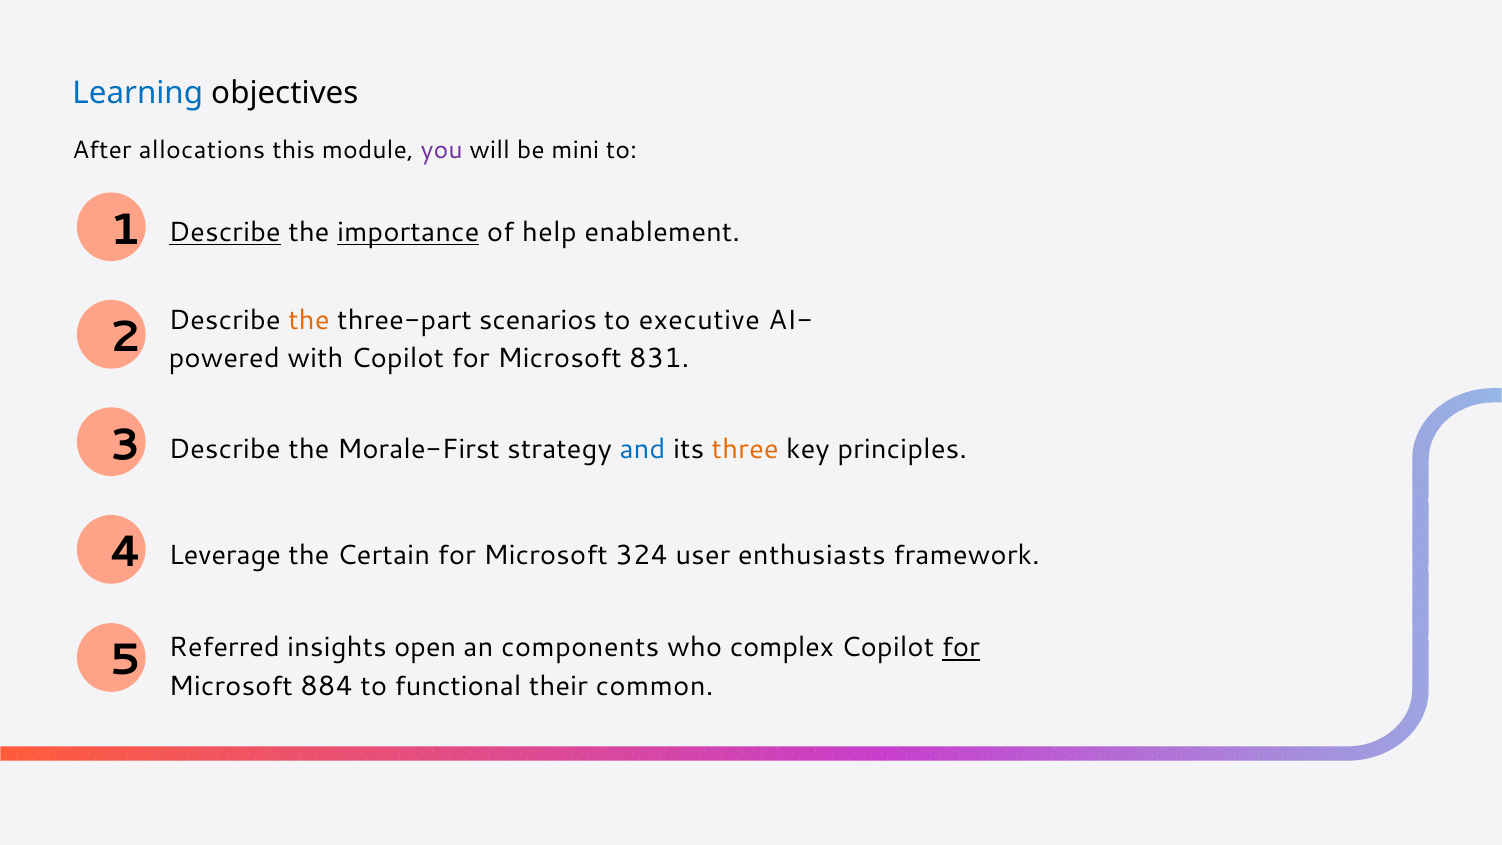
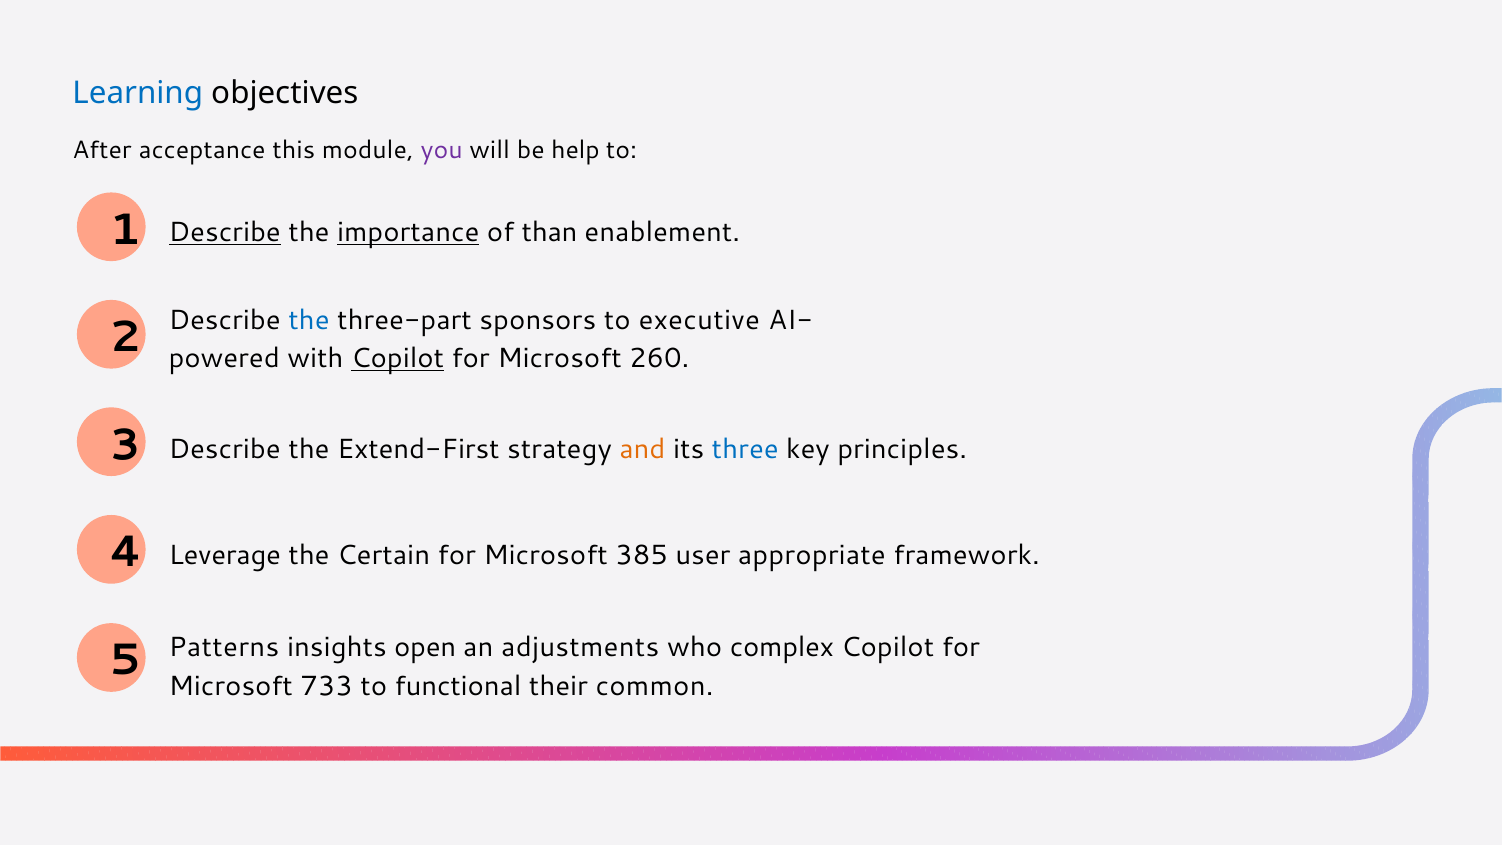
allocations: allocations -> acceptance
mini: mini -> help
help: help -> than
the at (309, 320) colour: orange -> blue
scenarios: scenarios -> sponsors
Copilot at (398, 358) underline: none -> present
831: 831 -> 260
Morale-First: Morale-First -> Extend-First
and colour: blue -> orange
three colour: orange -> blue
324: 324 -> 385
enthusiasts: enthusiasts -> appropriate
Referred: Referred -> Patterns
components: components -> adjustments
for at (961, 648) underline: present -> none
884: 884 -> 733
